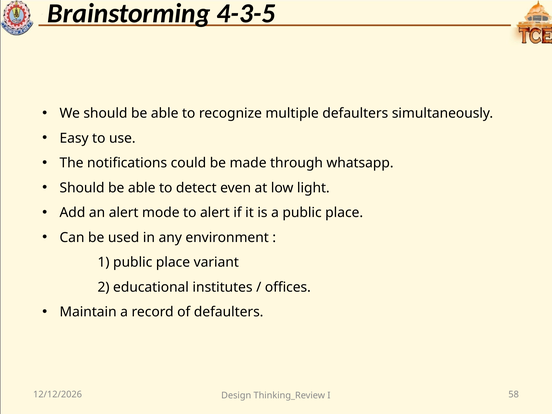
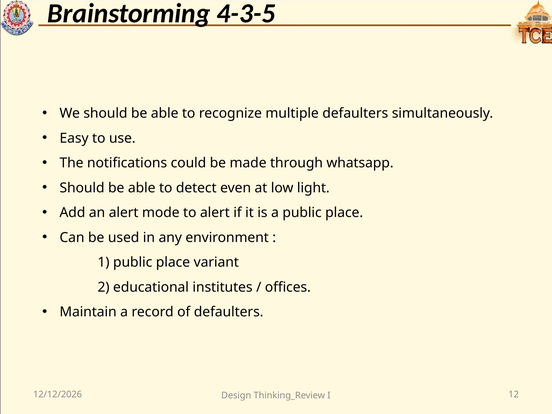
58: 58 -> 12
